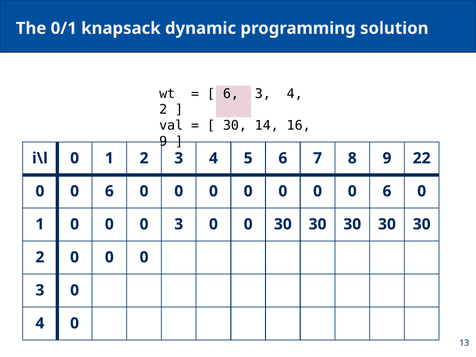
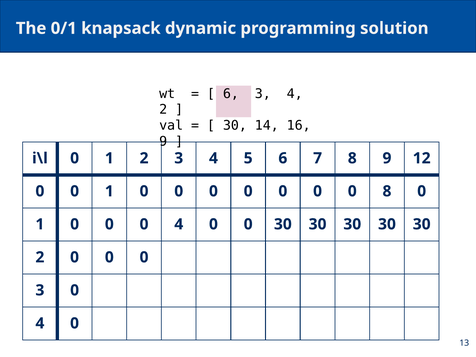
22: 22 -> 12
6 at (109, 191): 6 -> 1
0 0 0 6: 6 -> 8
3 at (179, 224): 3 -> 4
